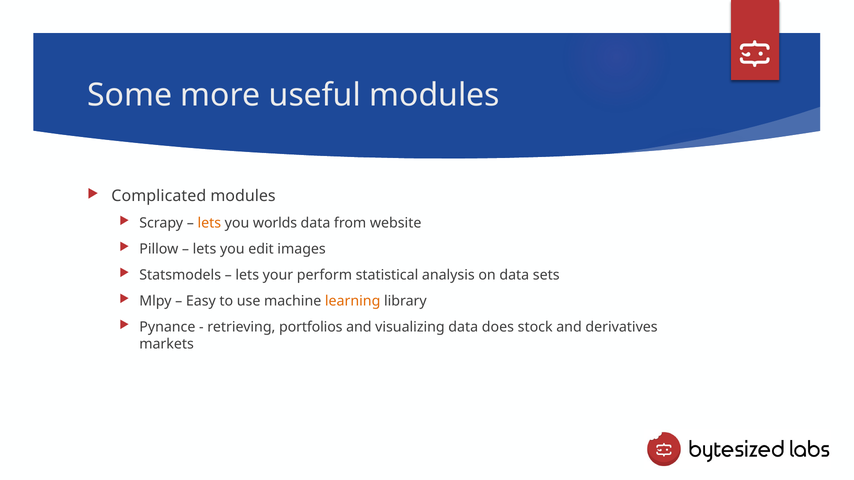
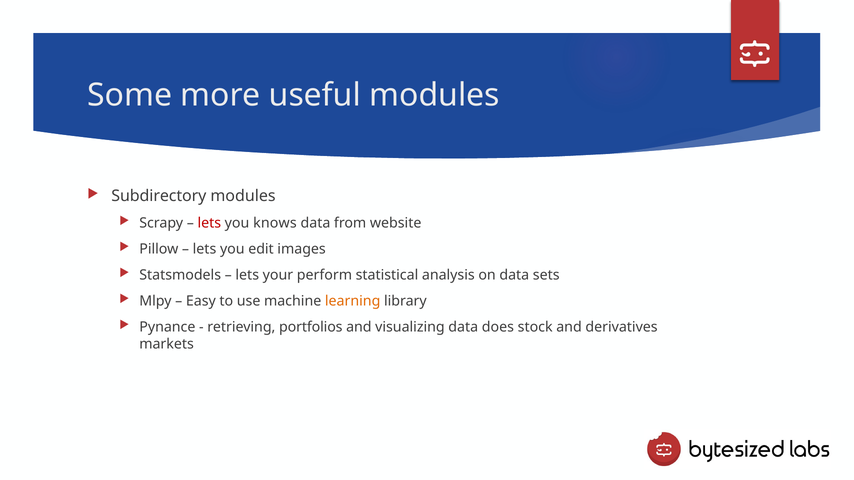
Complicated: Complicated -> Subdirectory
lets at (209, 223) colour: orange -> red
worlds: worlds -> knows
